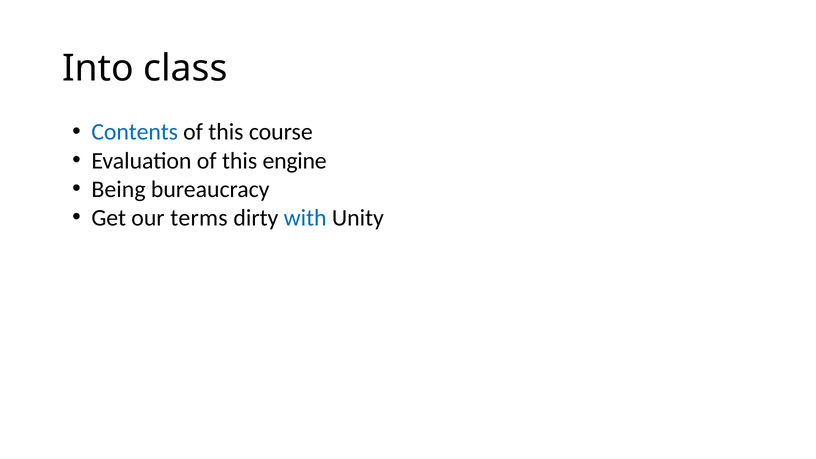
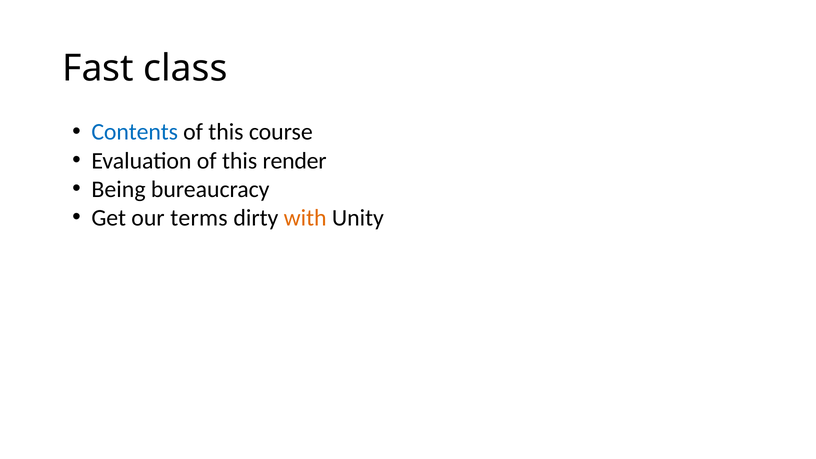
Into: Into -> Fast
engine: engine -> render
with colour: blue -> orange
